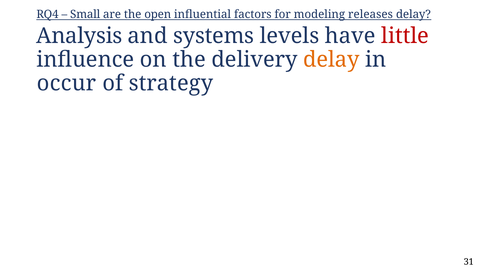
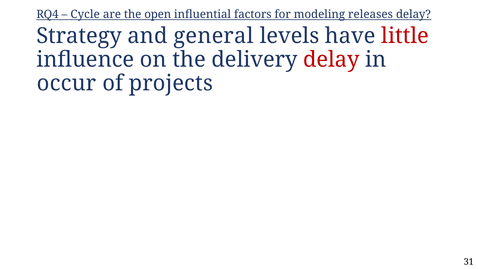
Small: Small -> Cycle
Analysis: Analysis -> Strategy
systems: systems -> general
delay at (331, 60) colour: orange -> red
strategy: strategy -> projects
